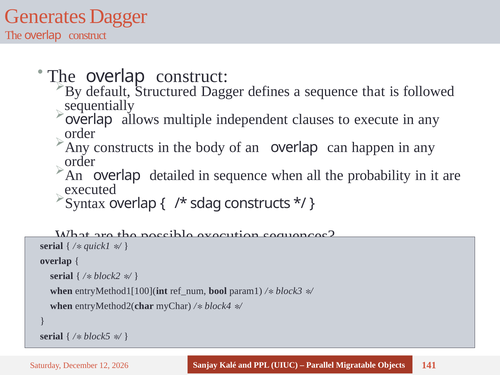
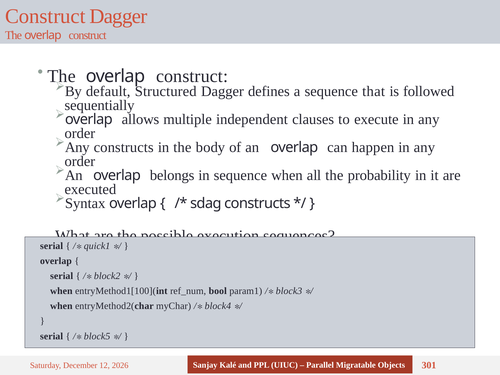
Generates at (45, 16): Generates -> Construct
detailed: detailed -> belongs
141: 141 -> 301
